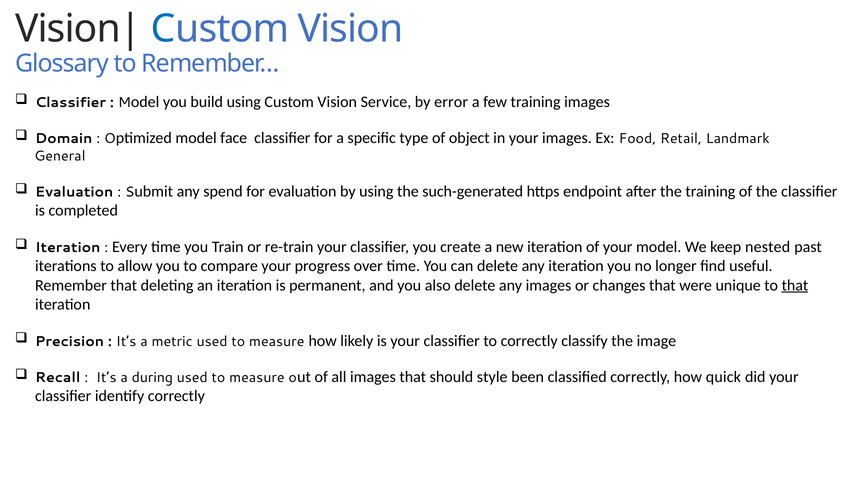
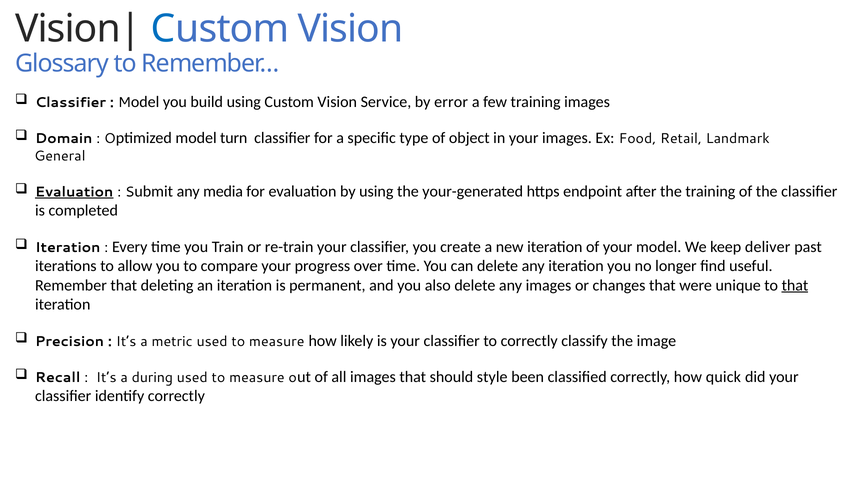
face: face -> turn
Evaluation at (74, 192) underline: none -> present
spend: spend -> media
such-generated: such-generated -> your-generated
nested: nested -> deliver
